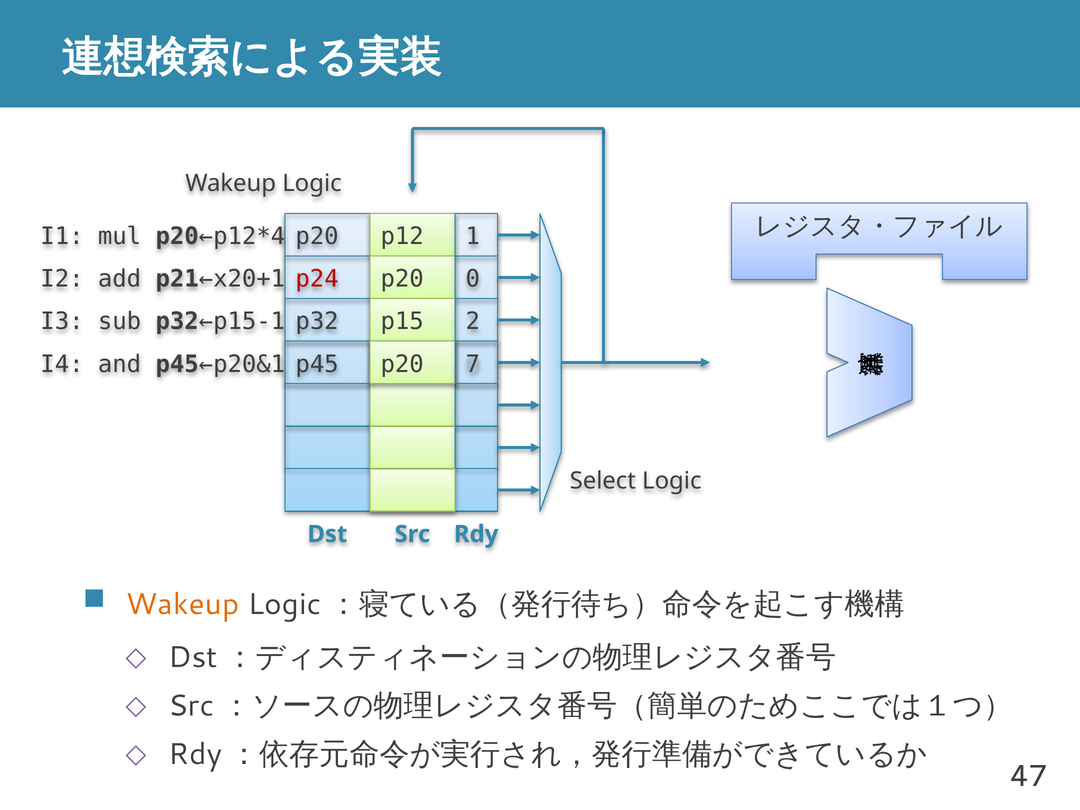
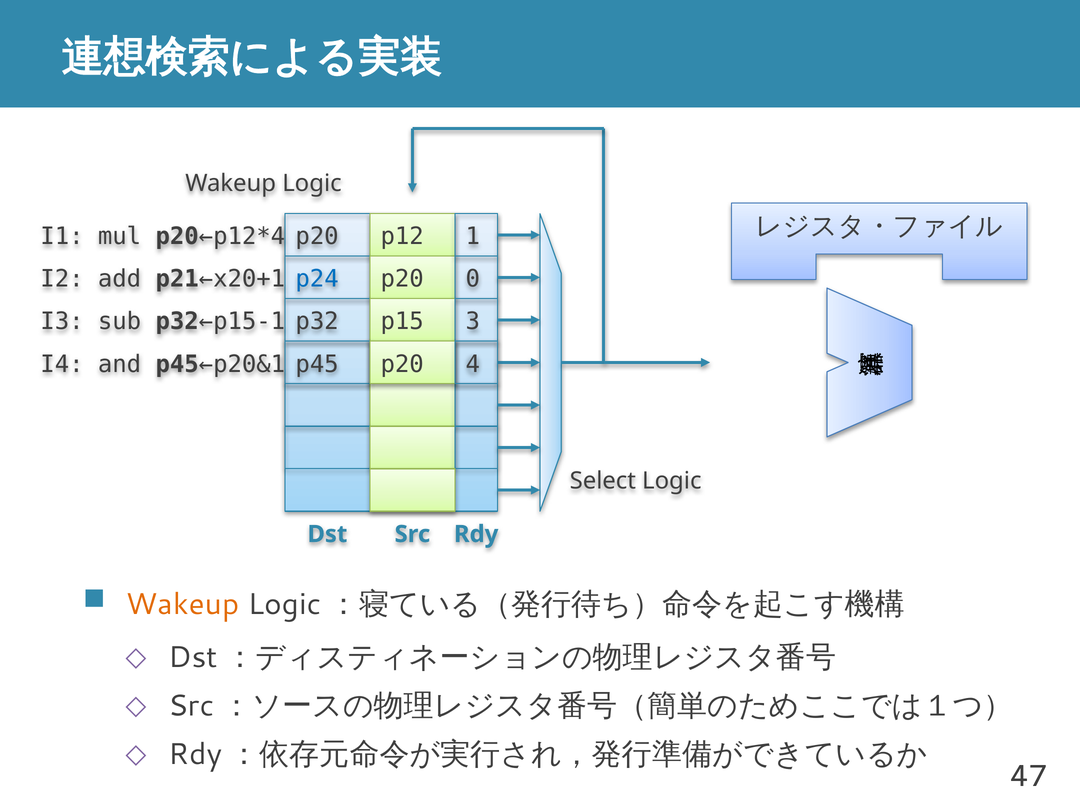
p24 colour: red -> blue
2: 2 -> 3
7: 7 -> 4
